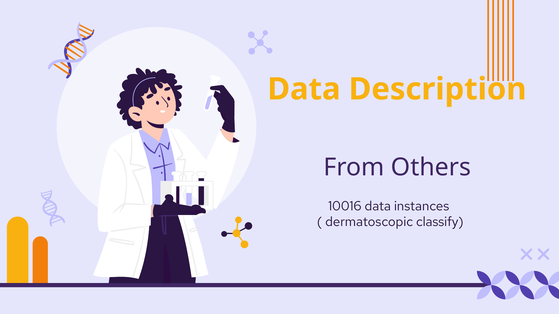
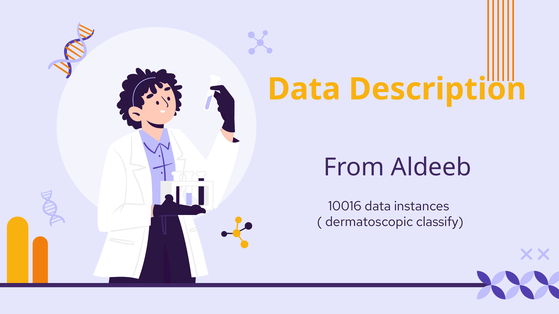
Others: Others -> Aldeeb
